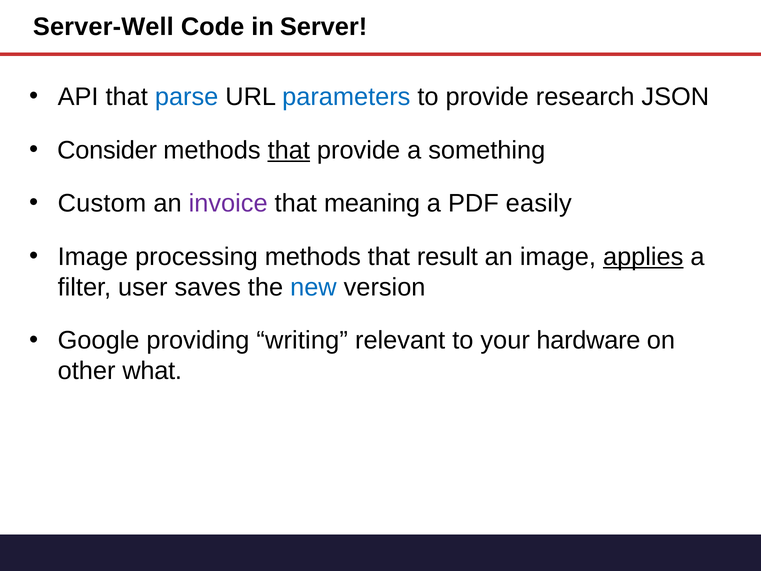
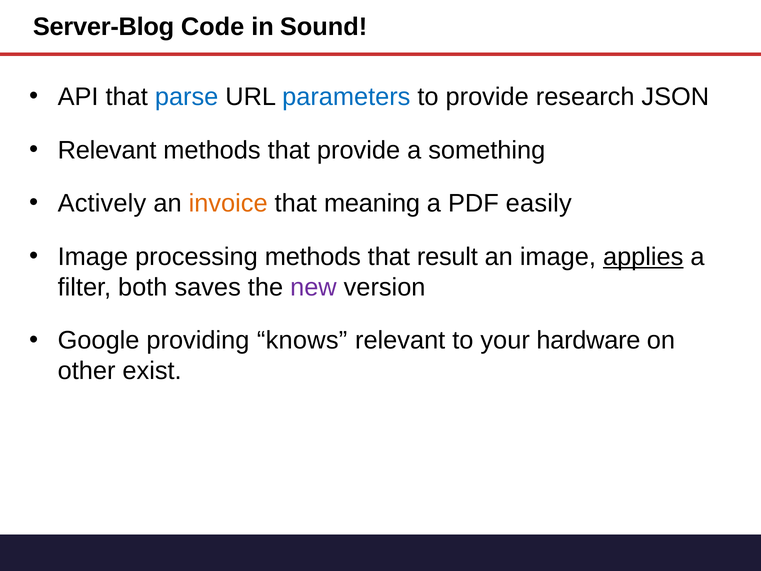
Server-Well: Server-Well -> Server-Blog
Server: Server -> Sound
Consider at (107, 150): Consider -> Relevant
that at (289, 150) underline: present -> none
Custom: Custom -> Actively
invoice colour: purple -> orange
user: user -> both
new colour: blue -> purple
writing: writing -> knows
what: what -> exist
